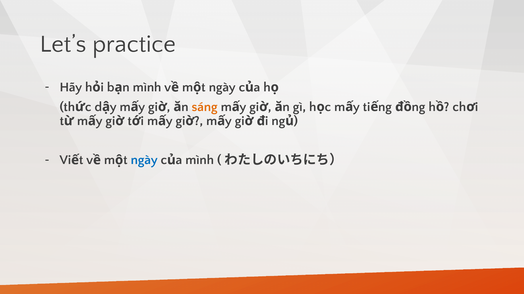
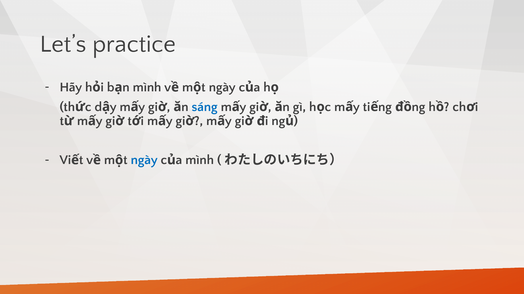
sáng colour: orange -> blue
